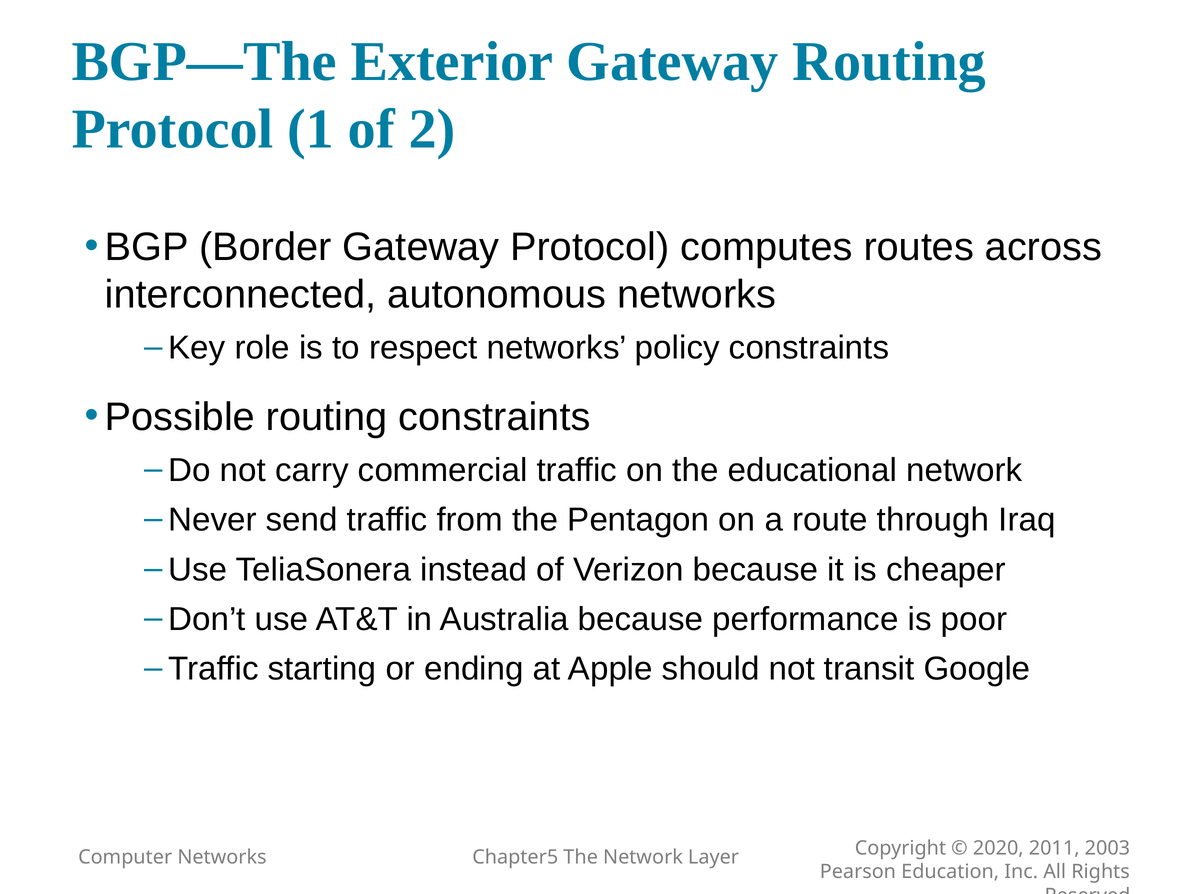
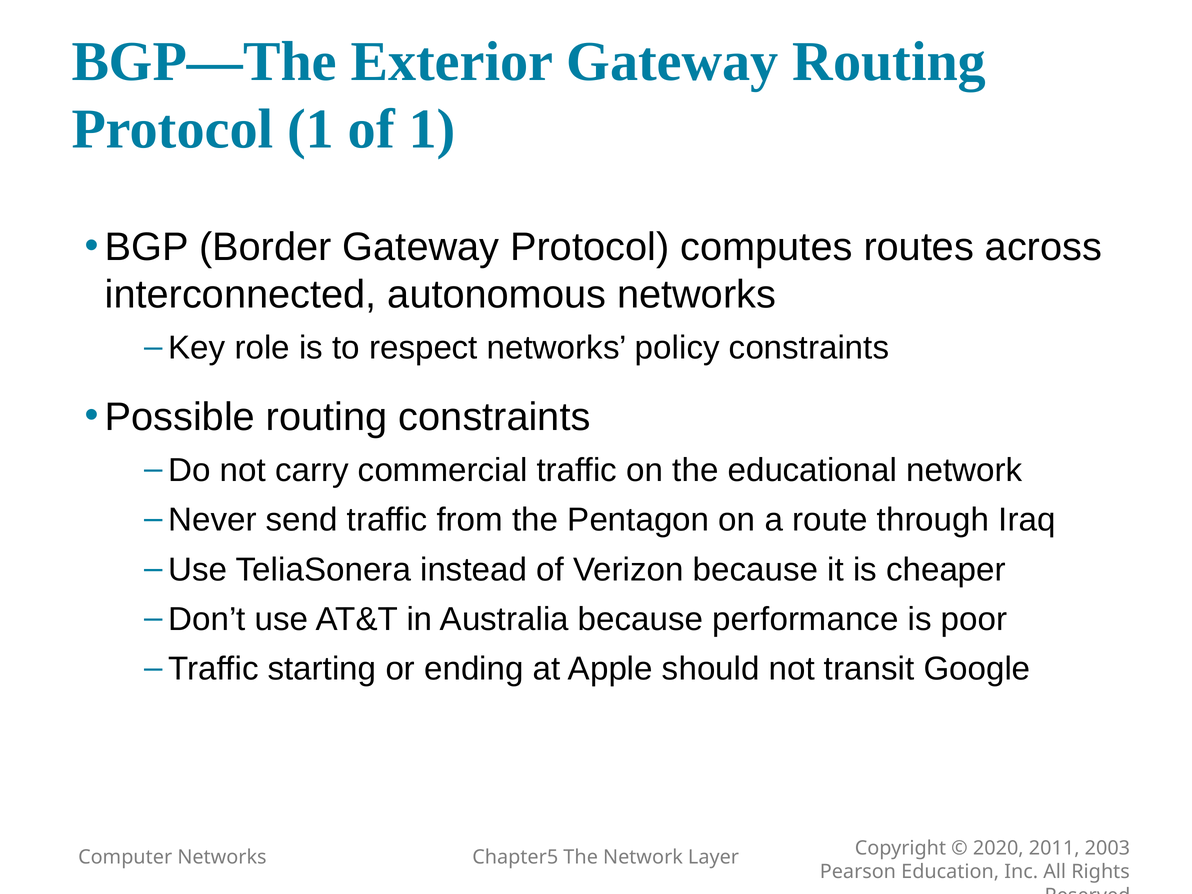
of 2: 2 -> 1
